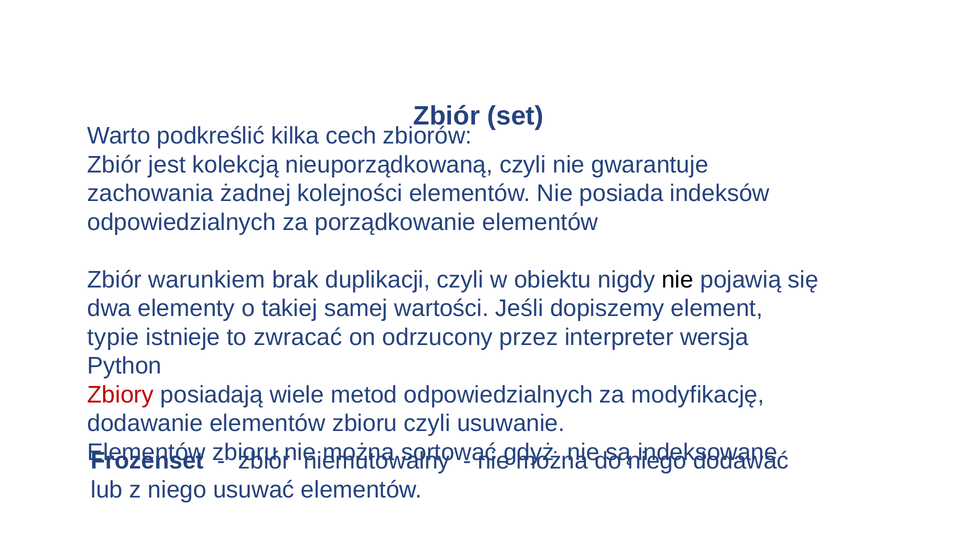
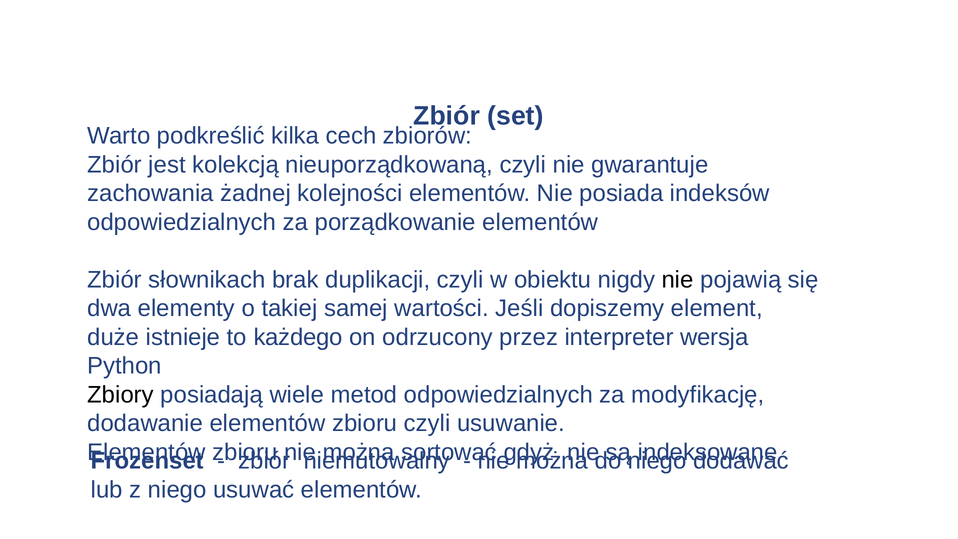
warunkiem: warunkiem -> słownikach
typie: typie -> duże
zwracać: zwracać -> każdego
Zbiory colour: red -> black
